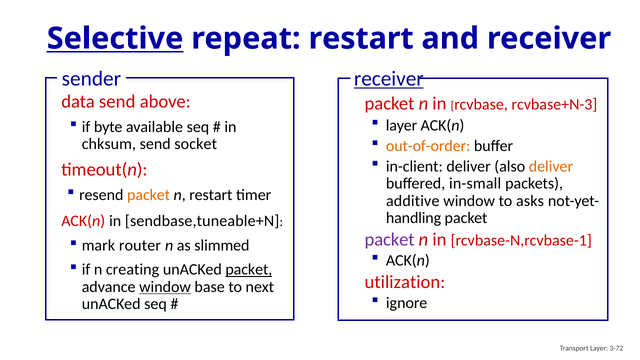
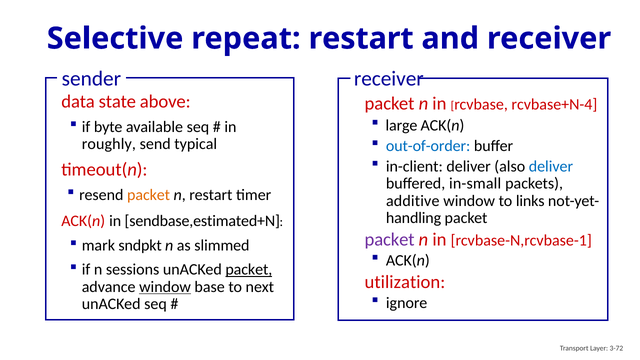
Selective underline: present -> none
receiver at (389, 79) underline: present -> none
data send: send -> state
rcvbase+N-3: rcvbase+N-3 -> rcvbase+N-4
layer at (401, 125): layer -> large
chksum: chksum -> roughly
socket: socket -> typical
out-of-order colour: orange -> blue
deliver at (551, 166) colour: orange -> blue
asks: asks -> links
sendbase,tuneable+N: sendbase,tuneable+N -> sendbase,estimated+N
router: router -> sndpkt
creating: creating -> sessions
